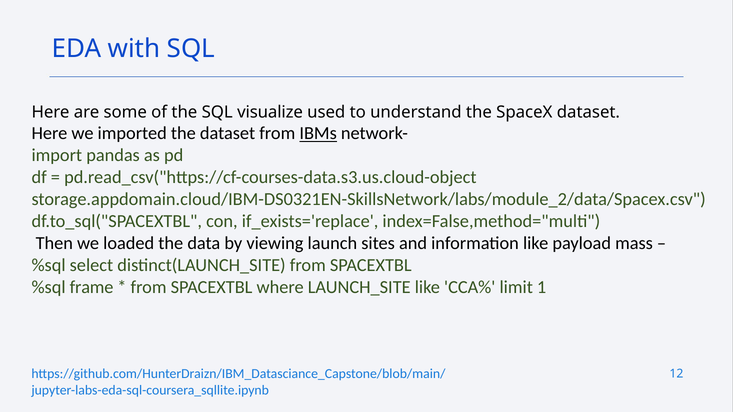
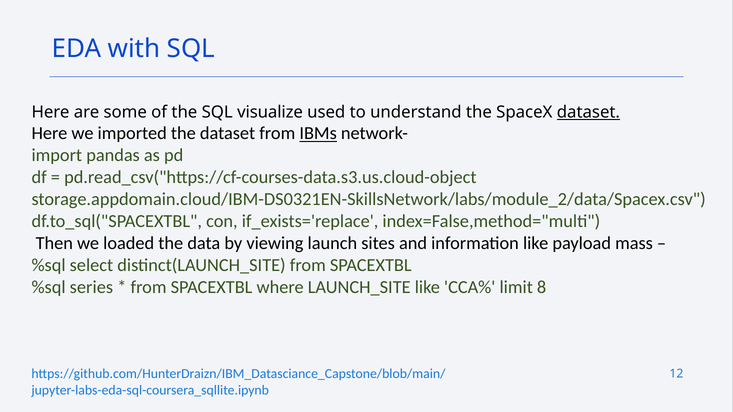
dataset at (588, 112) underline: none -> present
frame: frame -> series
1: 1 -> 8
